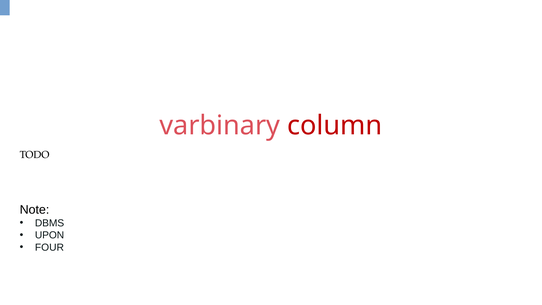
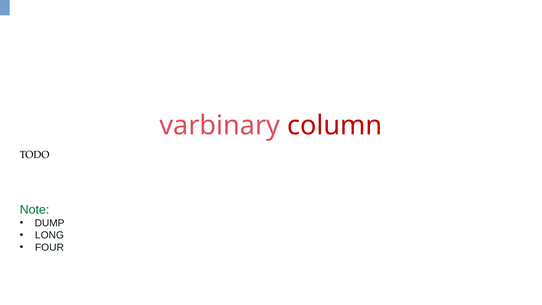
Note colour: black -> green
DBMS: DBMS -> DUMP
UPON: UPON -> LONG
